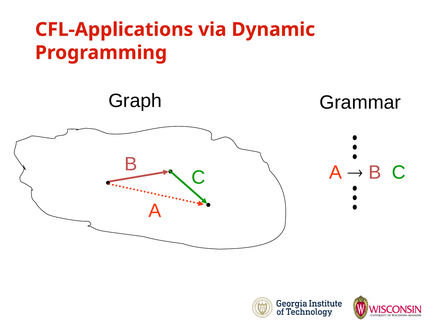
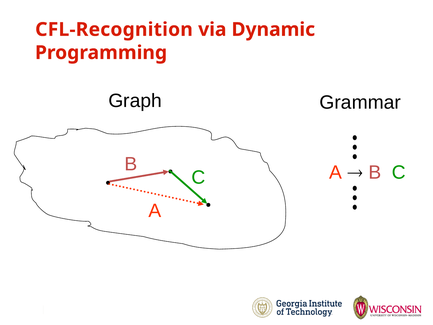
CFL-Applications: CFL-Applications -> CFL-Recognition
